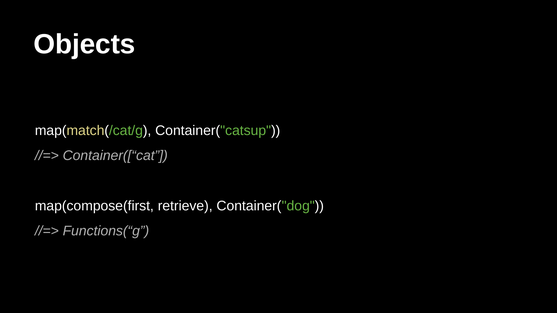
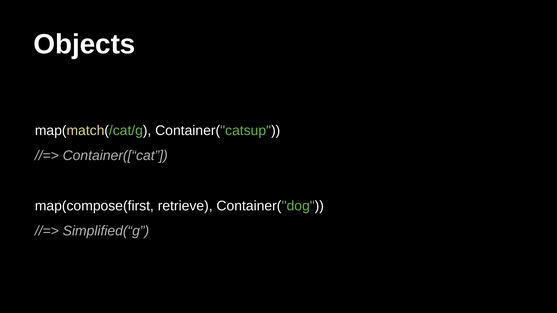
Functions(“g: Functions(“g -> Simplified(“g
